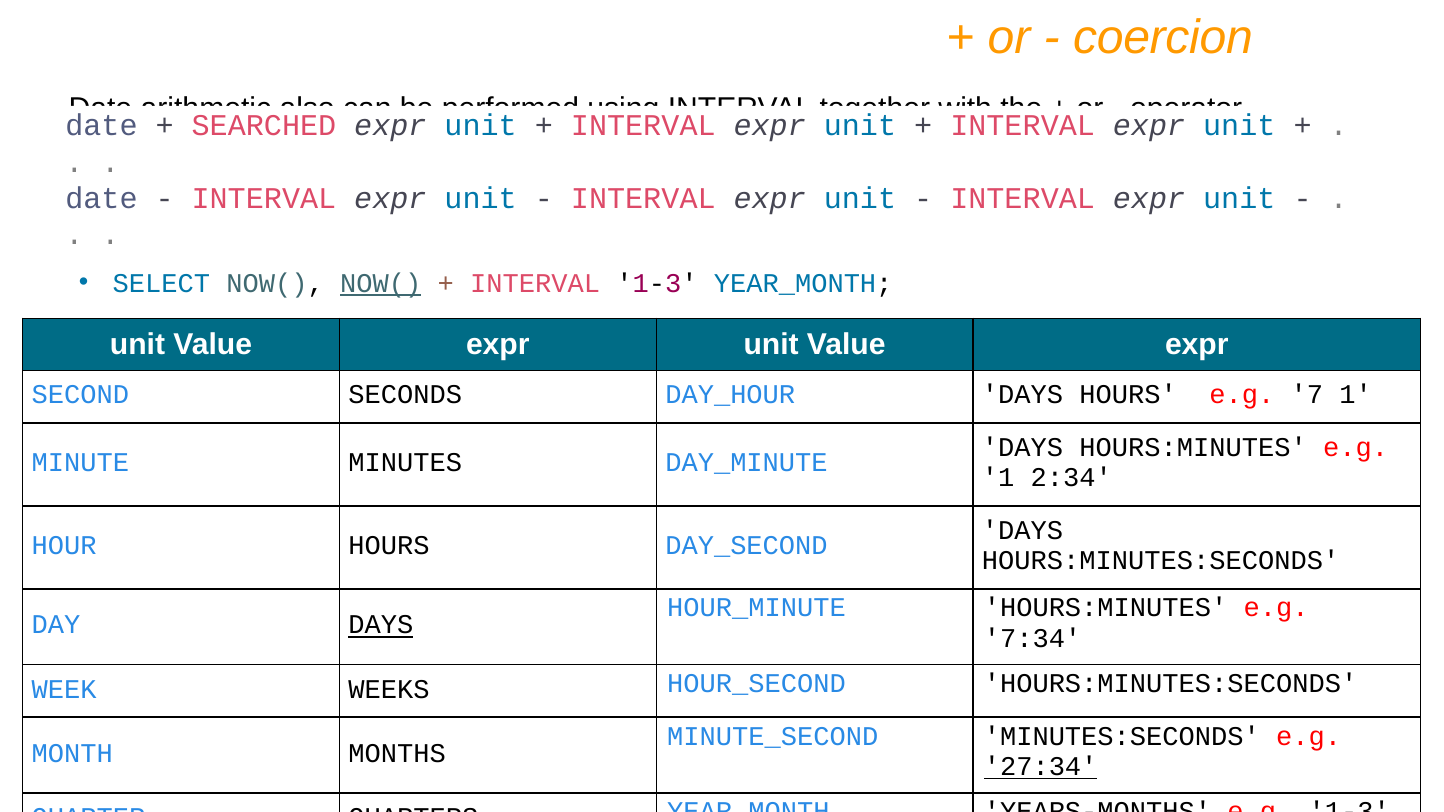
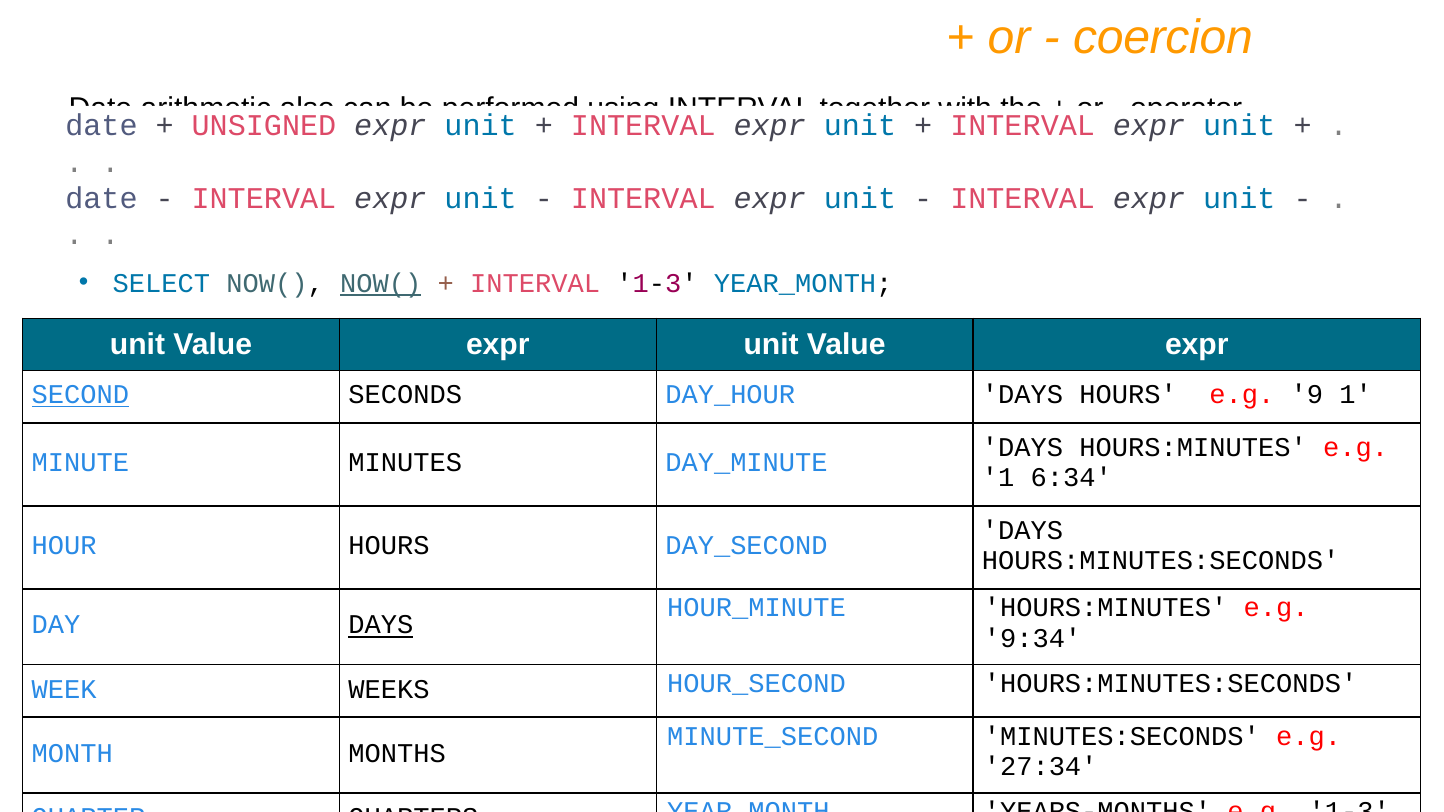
SEARCHED: SEARCHED -> UNSIGNED
SECOND underline: none -> present
7: 7 -> 9
2:34: 2:34 -> 6:34
7:34: 7:34 -> 9:34
27:34 underline: present -> none
